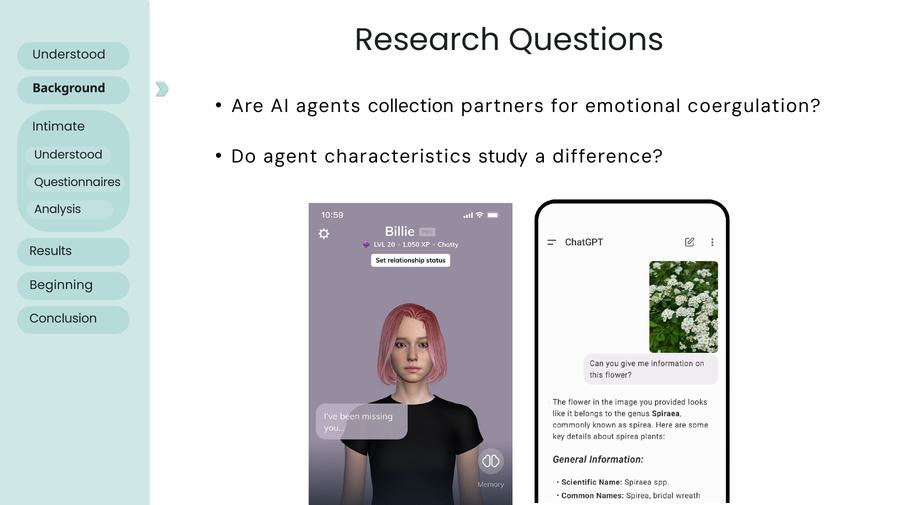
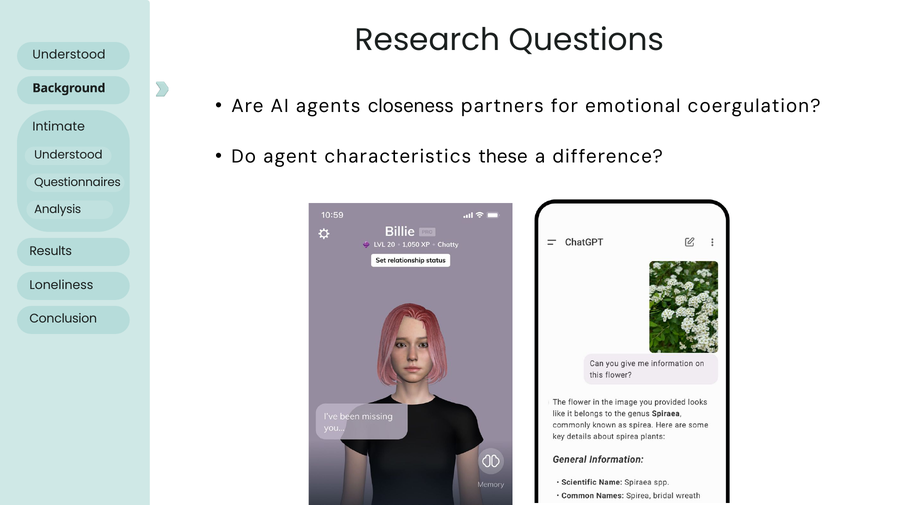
collection: collection -> closeness
study: study -> these
Beginning: Beginning -> Loneliness
